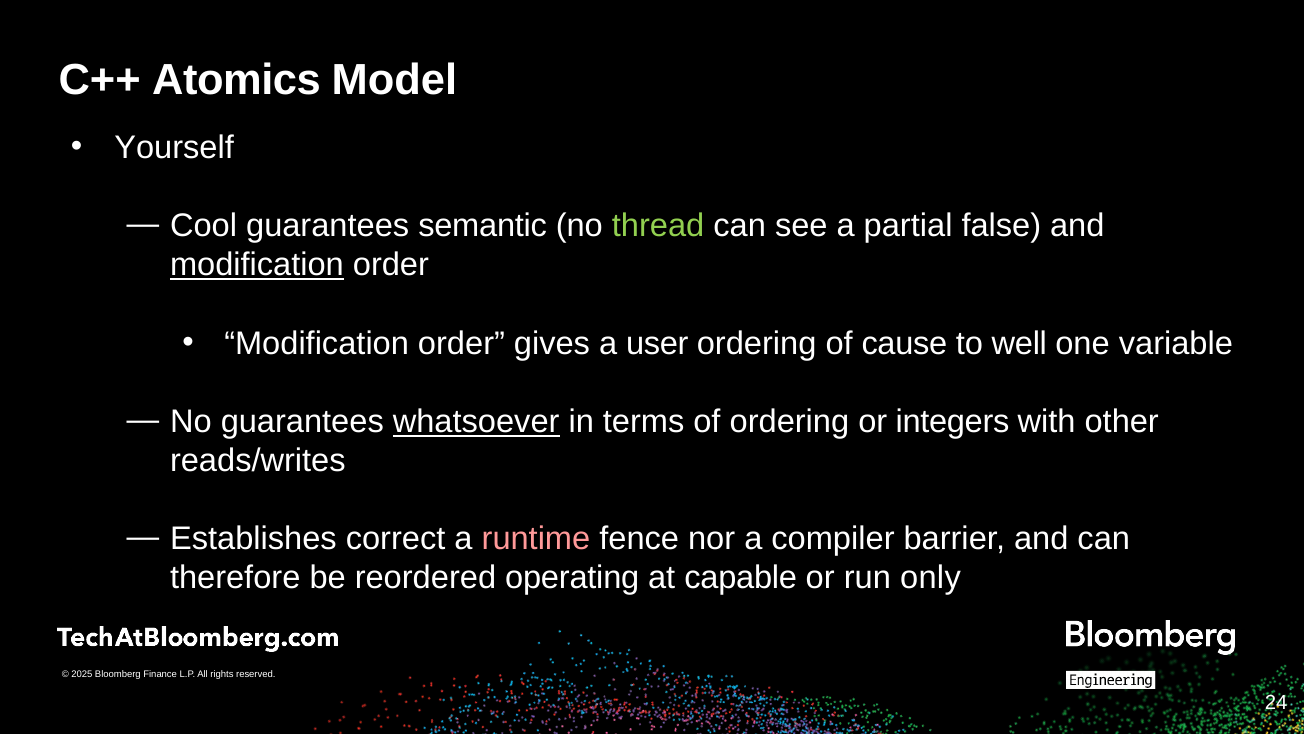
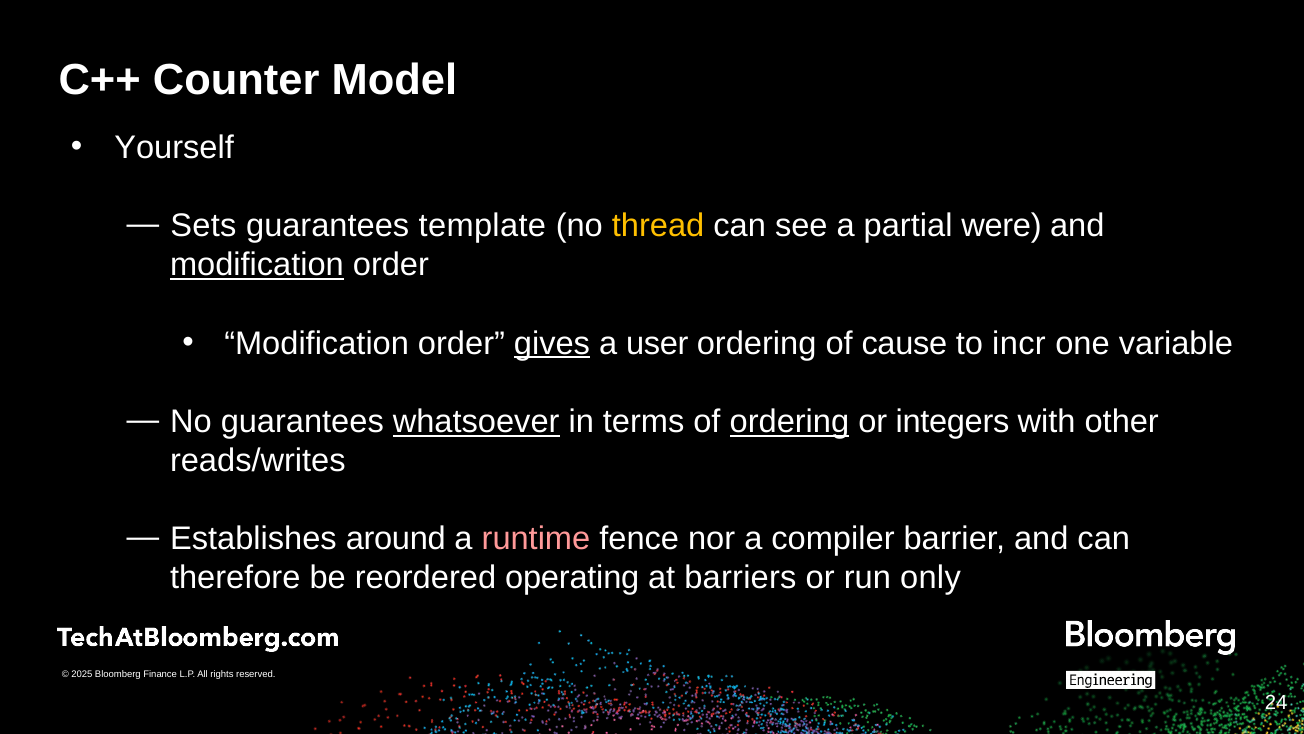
Atomics: Atomics -> Counter
Cool: Cool -> Sets
semantic: semantic -> template
thread colour: light green -> yellow
false: false -> were
gives underline: none -> present
well: well -> incr
ordering at (789, 421) underline: none -> present
correct: correct -> around
capable: capable -> barriers
